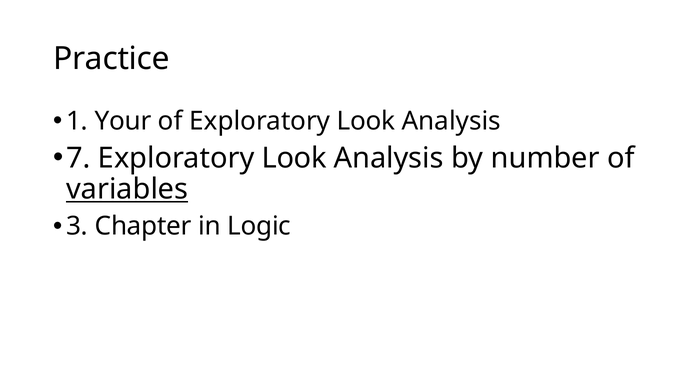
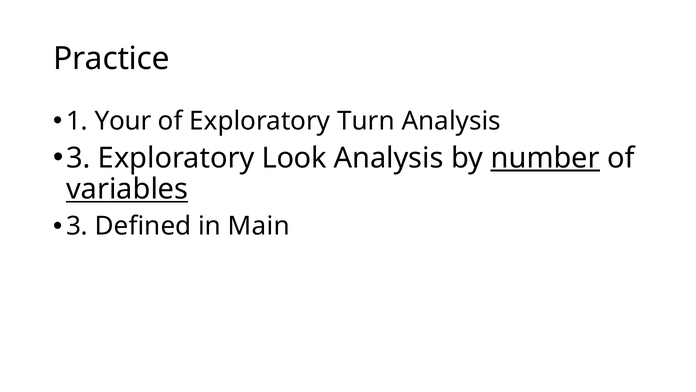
of Exploratory Look: Look -> Turn
7 at (78, 158): 7 -> 3
number underline: none -> present
Chapter: Chapter -> Defined
Logic: Logic -> Main
